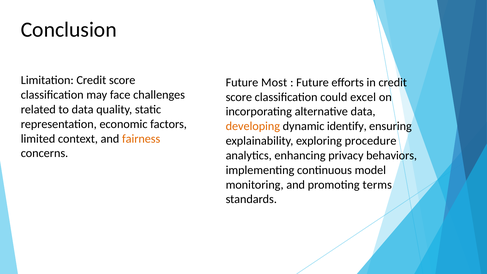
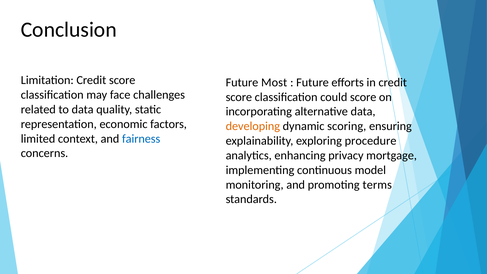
could excel: excel -> score
identify: identify -> scoring
fairness colour: orange -> blue
behaviors: behaviors -> mortgage
